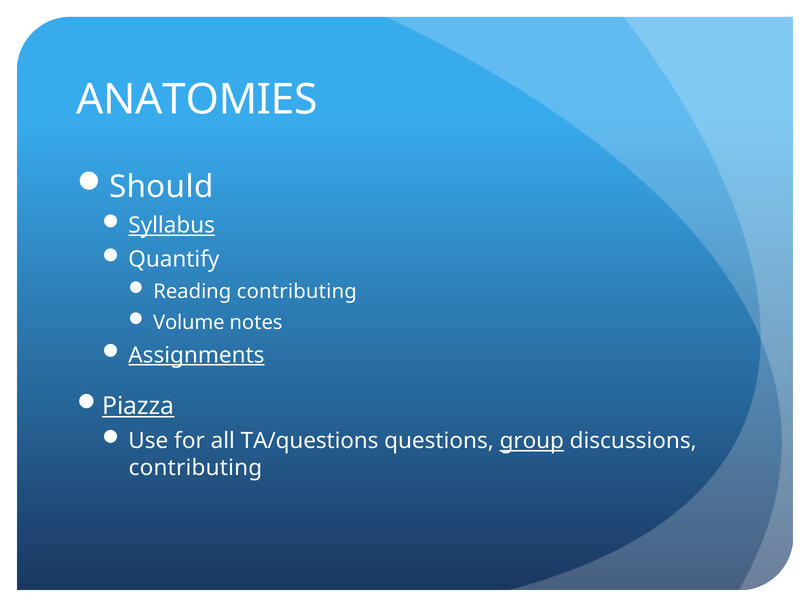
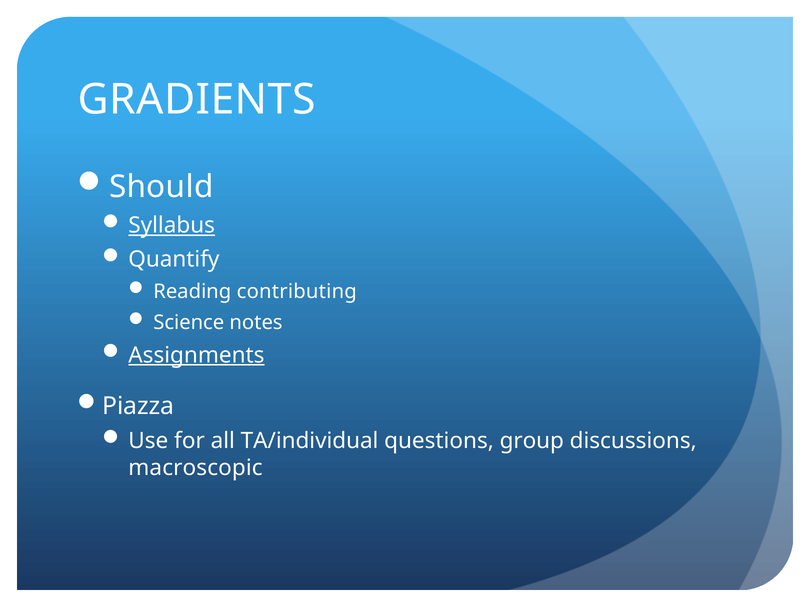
ANATOMIES: ANATOMIES -> GRADIENTS
Volume: Volume -> Science
Piazza underline: present -> none
TA/questions: TA/questions -> TA/individual
group underline: present -> none
contributing at (195, 468): contributing -> macroscopic
